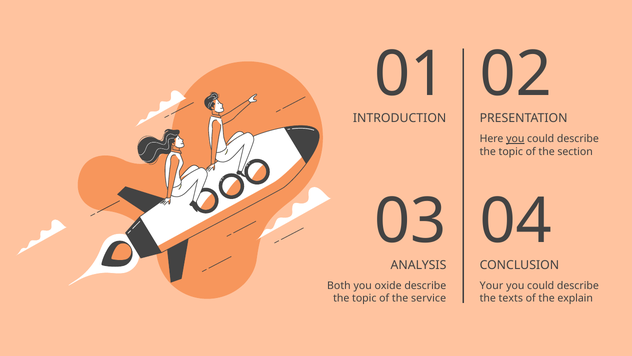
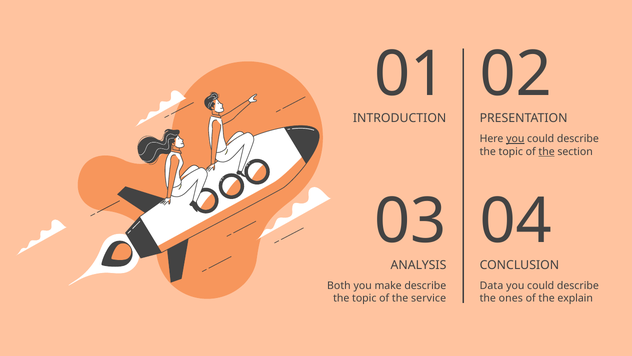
the at (547, 151) underline: none -> present
oxide: oxide -> make
Your: Your -> Data
texts: texts -> ones
